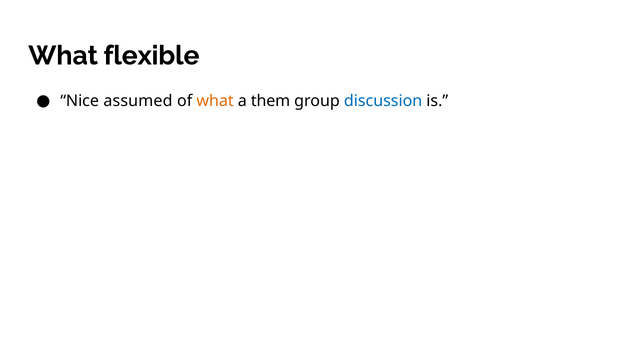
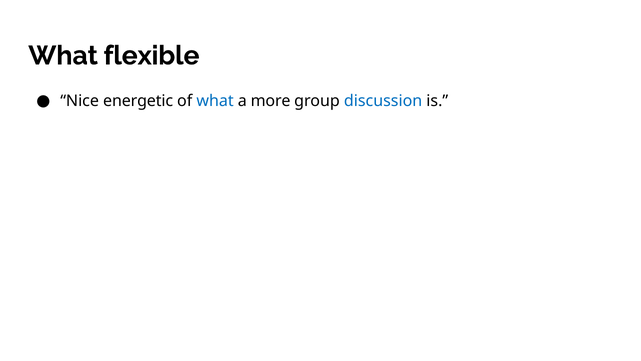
assumed: assumed -> energetic
what at (215, 101) colour: orange -> blue
them: them -> more
